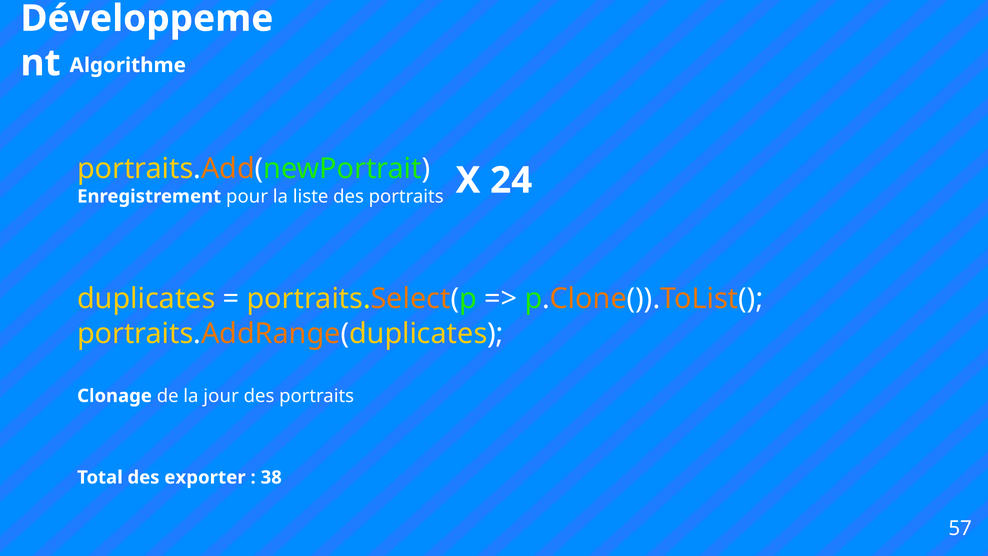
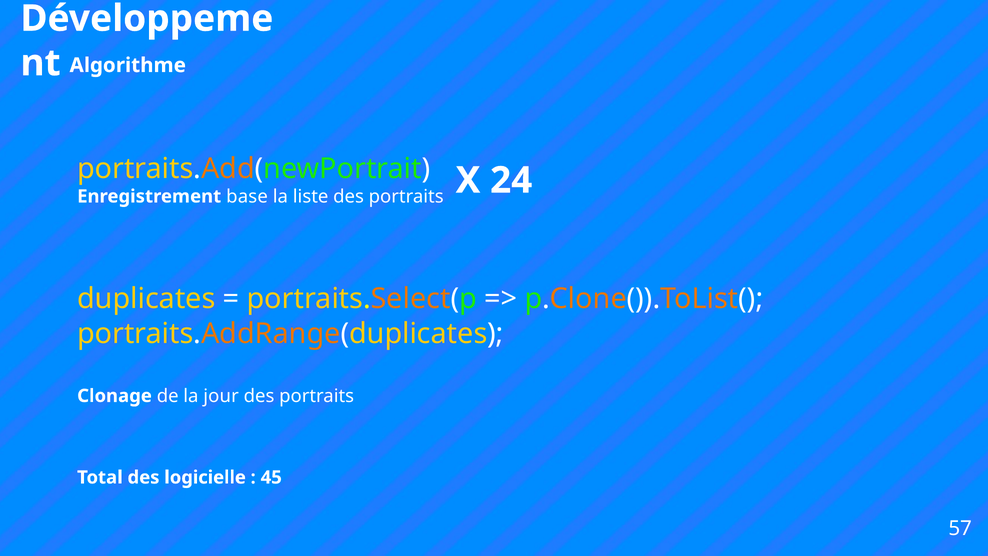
pour: pour -> base
exporter: exporter -> logicielle
38: 38 -> 45
